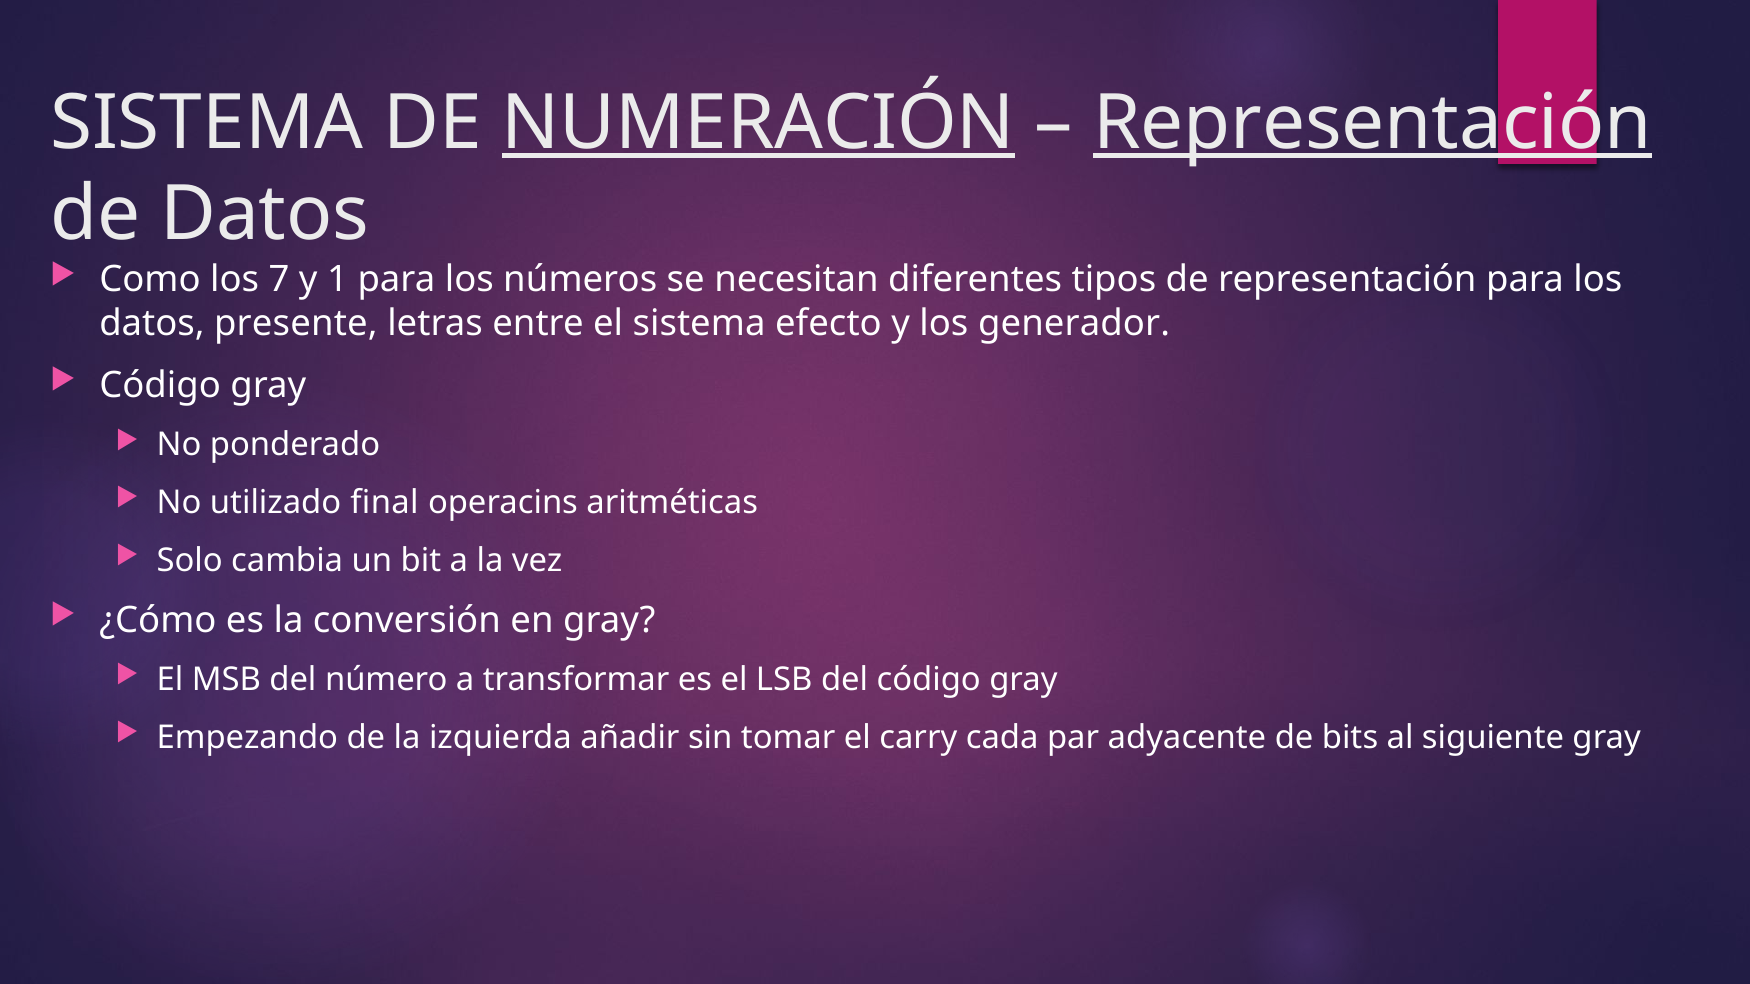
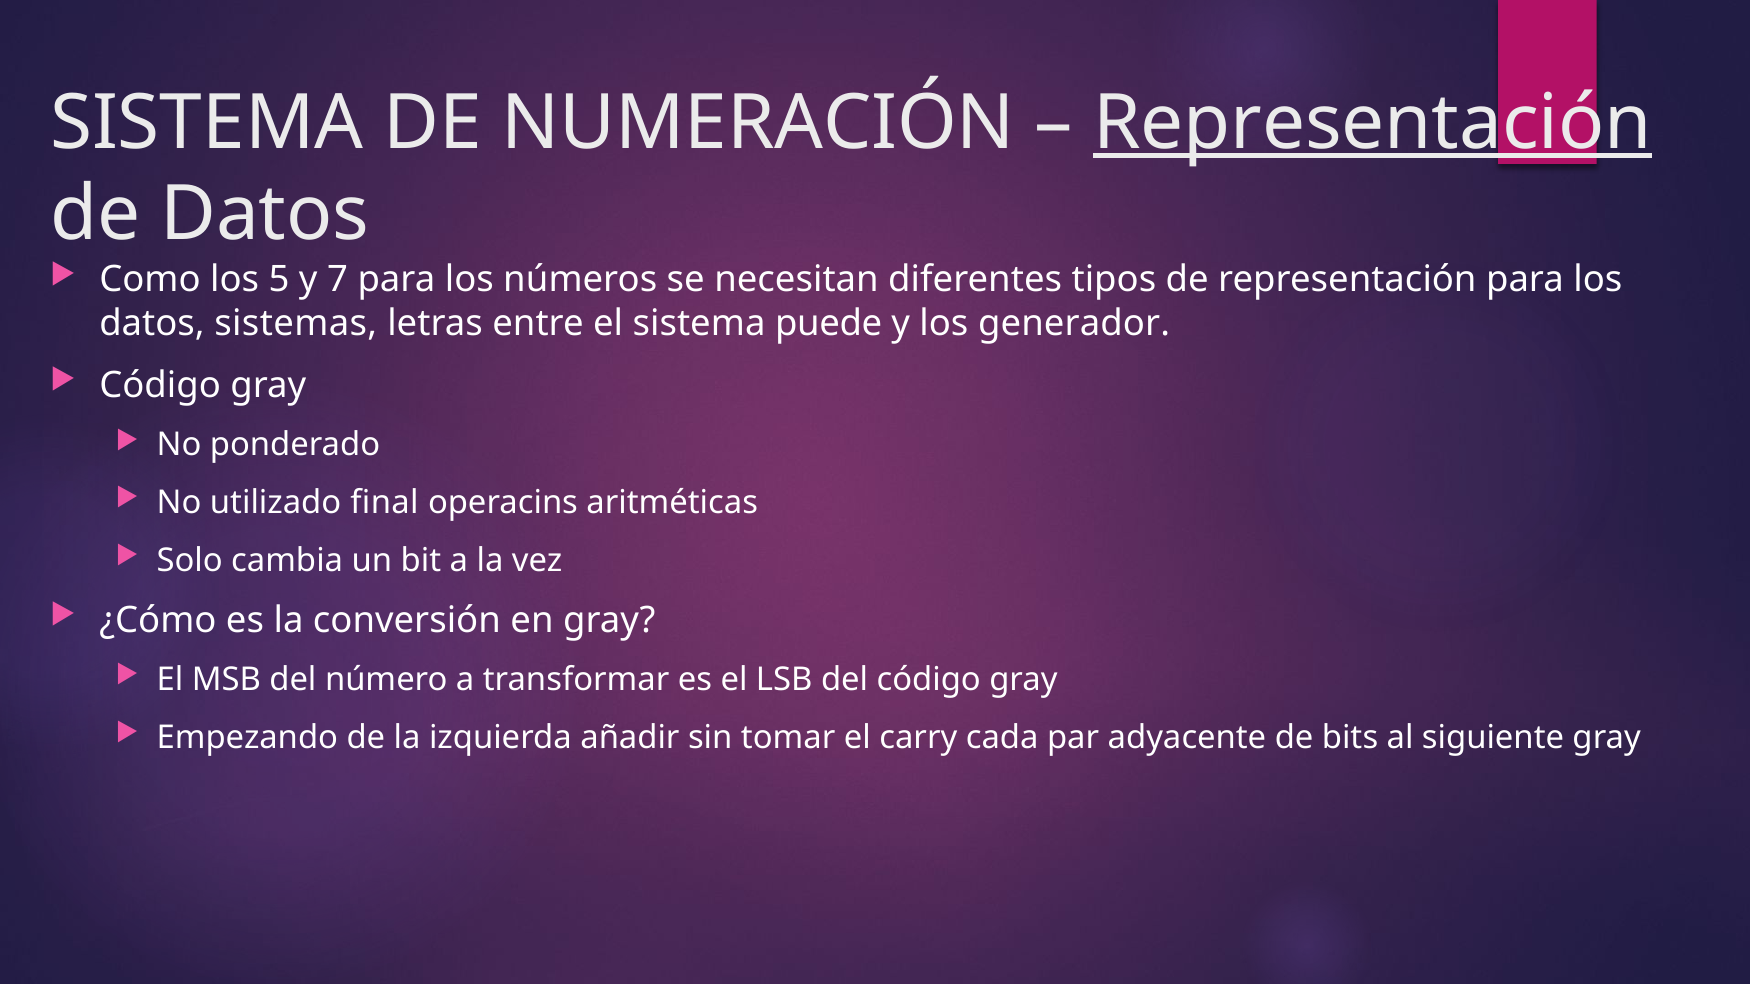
NUMERACIÓN underline: present -> none
7: 7 -> 5
1: 1 -> 7
presente: presente -> sistemas
efecto: efecto -> puede
